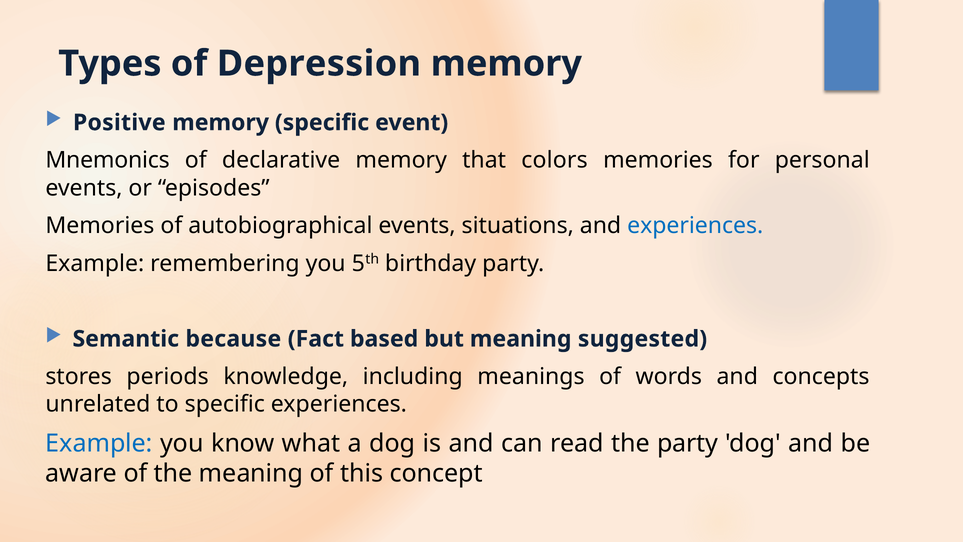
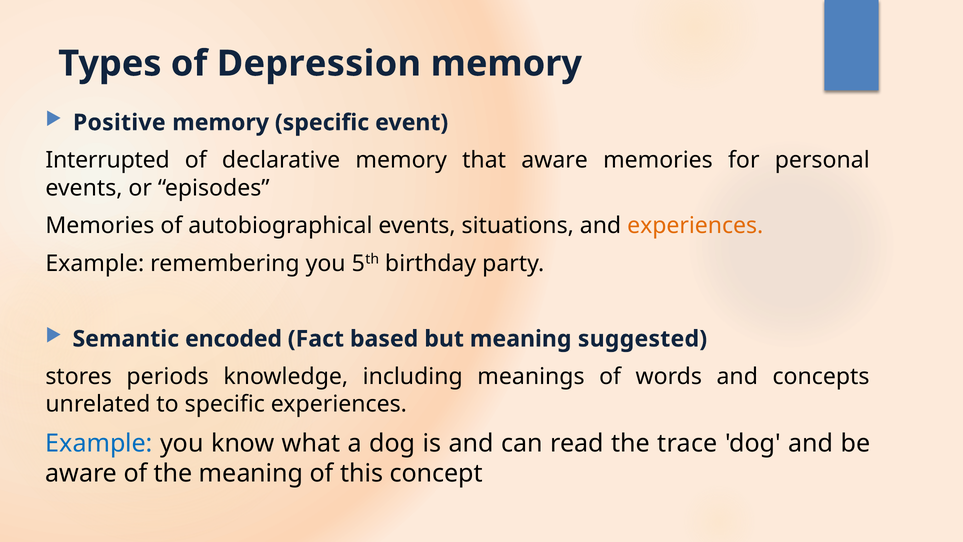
Mnemonics: Mnemonics -> Interrupted
that colors: colors -> aware
experiences at (695, 226) colour: blue -> orange
because: because -> encoded
the party: party -> trace
